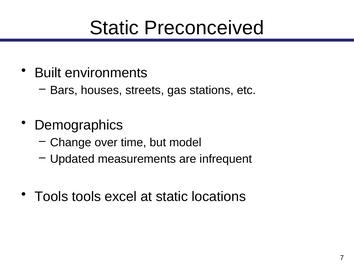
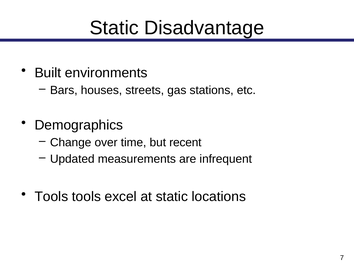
Preconceived: Preconceived -> Disadvantage
model: model -> recent
